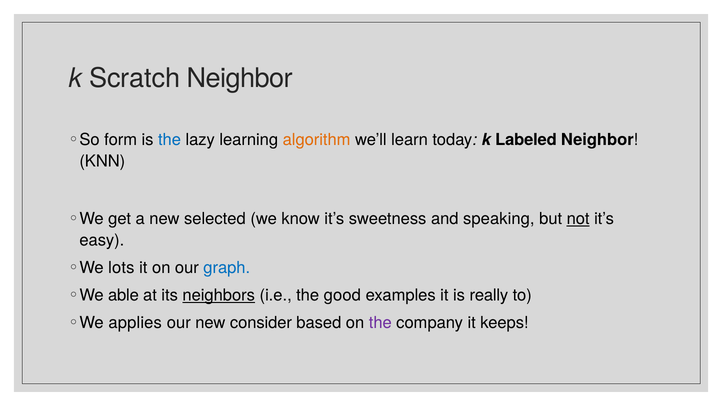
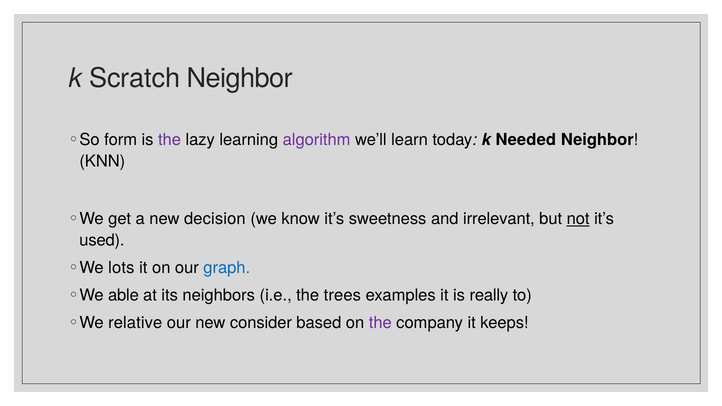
the at (169, 140) colour: blue -> purple
algorithm colour: orange -> purple
Labeled: Labeled -> Needed
selected: selected -> decision
speaking: speaking -> irrelevant
easy: easy -> used
neighbors underline: present -> none
good: good -> trees
applies: applies -> relative
